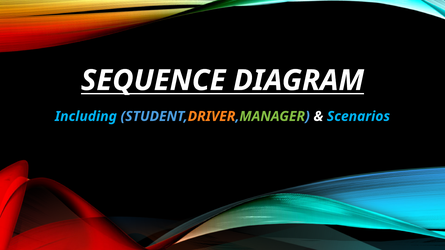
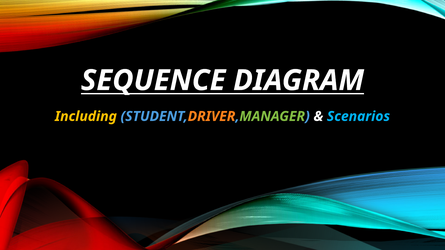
Including colour: light blue -> yellow
